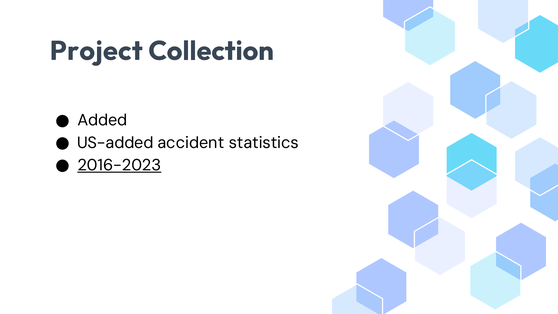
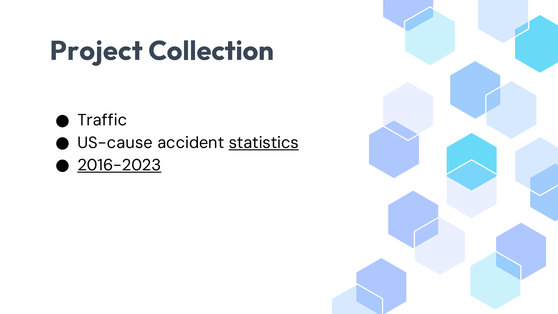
Added: Added -> Traffic
US-added: US-added -> US-cause
statistics underline: none -> present
